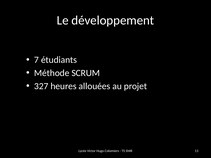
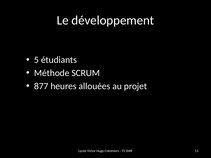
7: 7 -> 5
327: 327 -> 877
